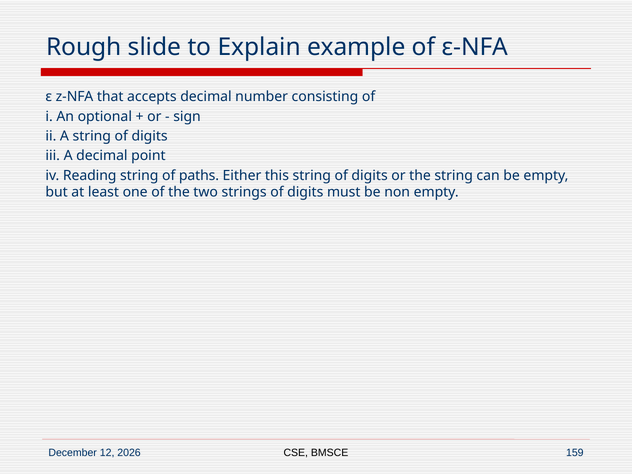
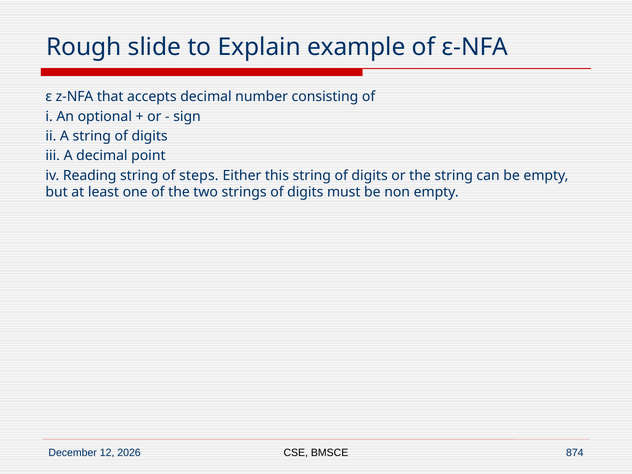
paths: paths -> steps
159: 159 -> 874
